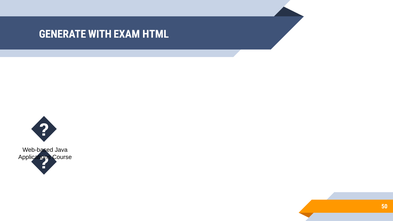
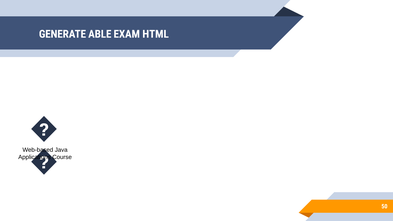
WITH: WITH -> ABLE
